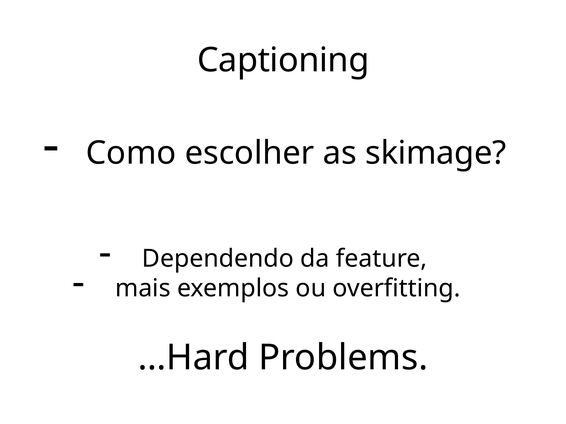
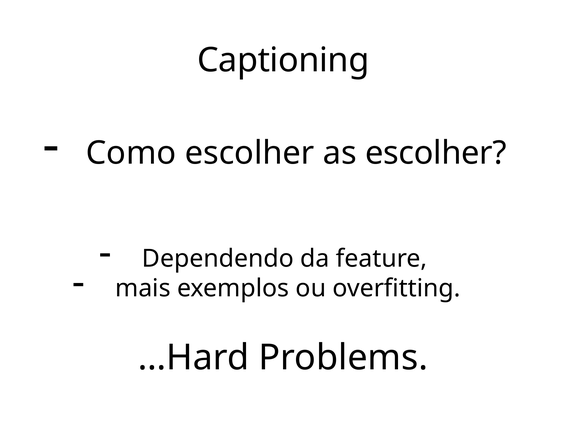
as skimage: skimage -> escolher
